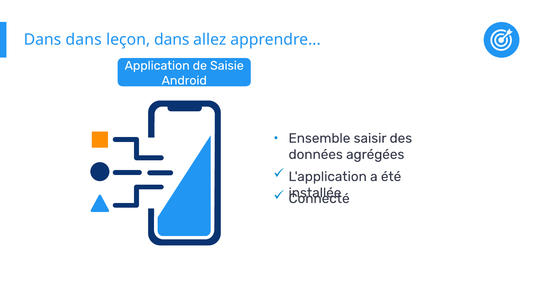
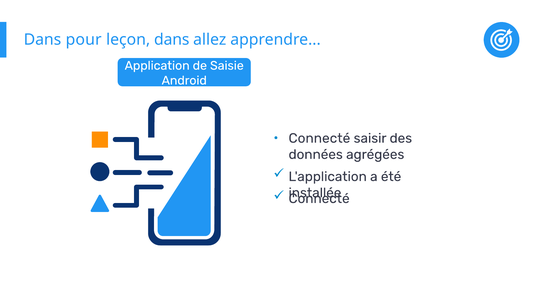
Dans dans: dans -> pour
Ensemble at (319, 138): Ensemble -> Connecté
